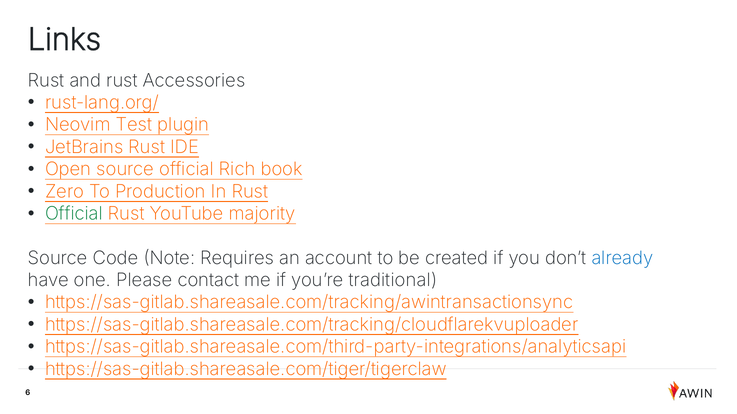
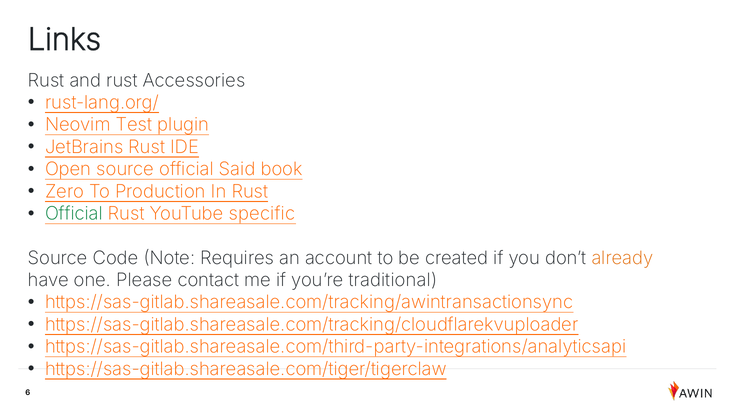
Rich: Rich -> Said
majority: majority -> specific
already colour: blue -> orange
